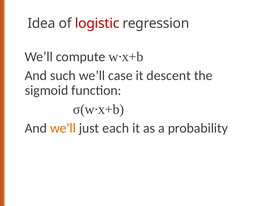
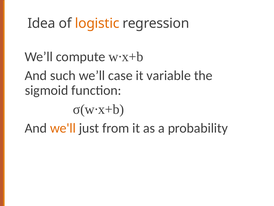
logistic colour: red -> orange
descent: descent -> variable
each: each -> from
